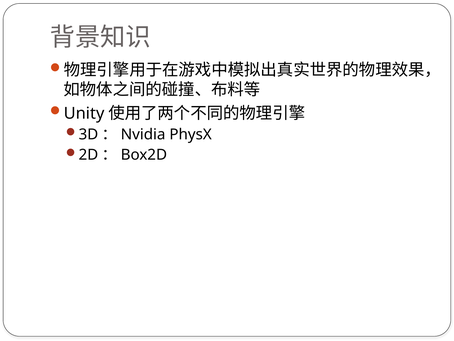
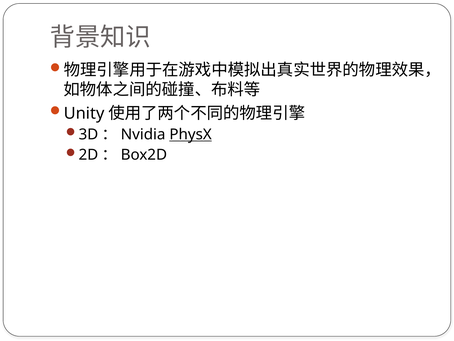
PhysX underline: none -> present
